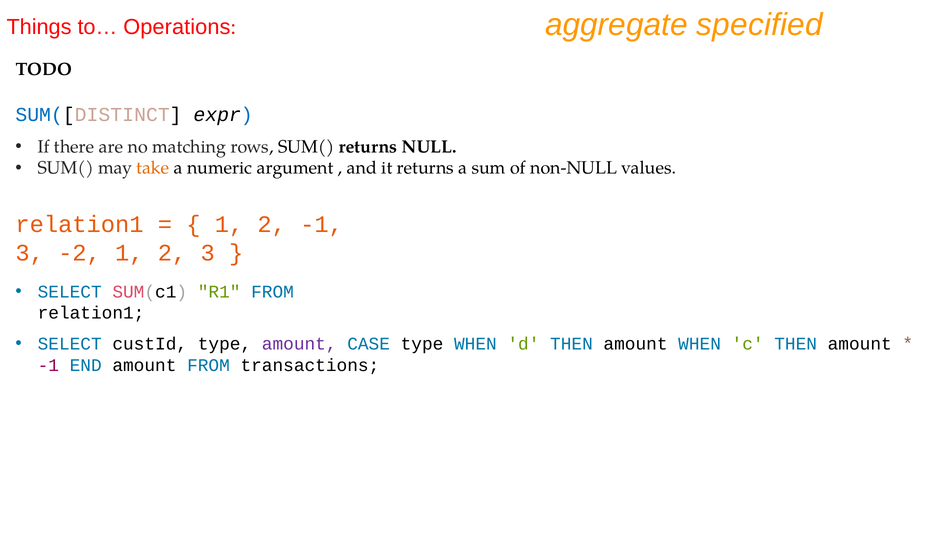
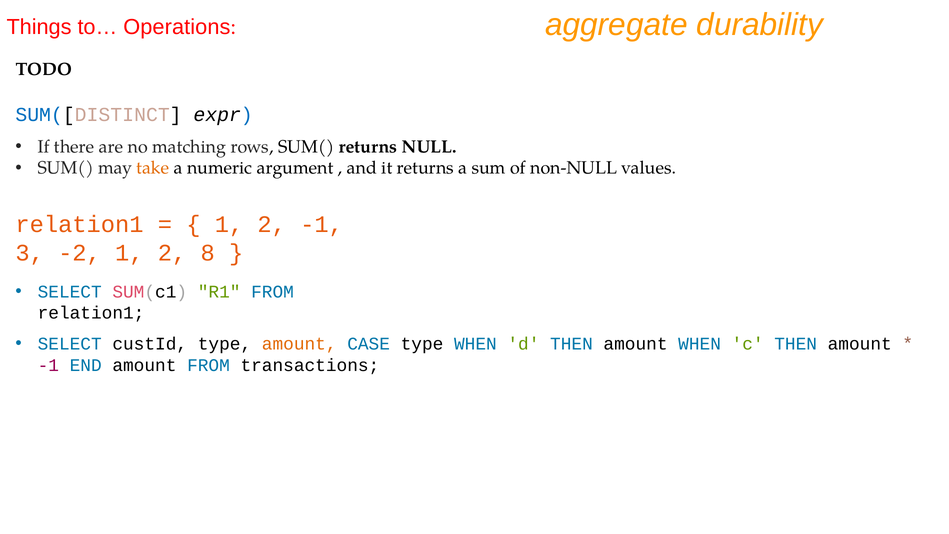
specified: specified -> durability
2 3: 3 -> 8
amount at (299, 344) colour: purple -> orange
